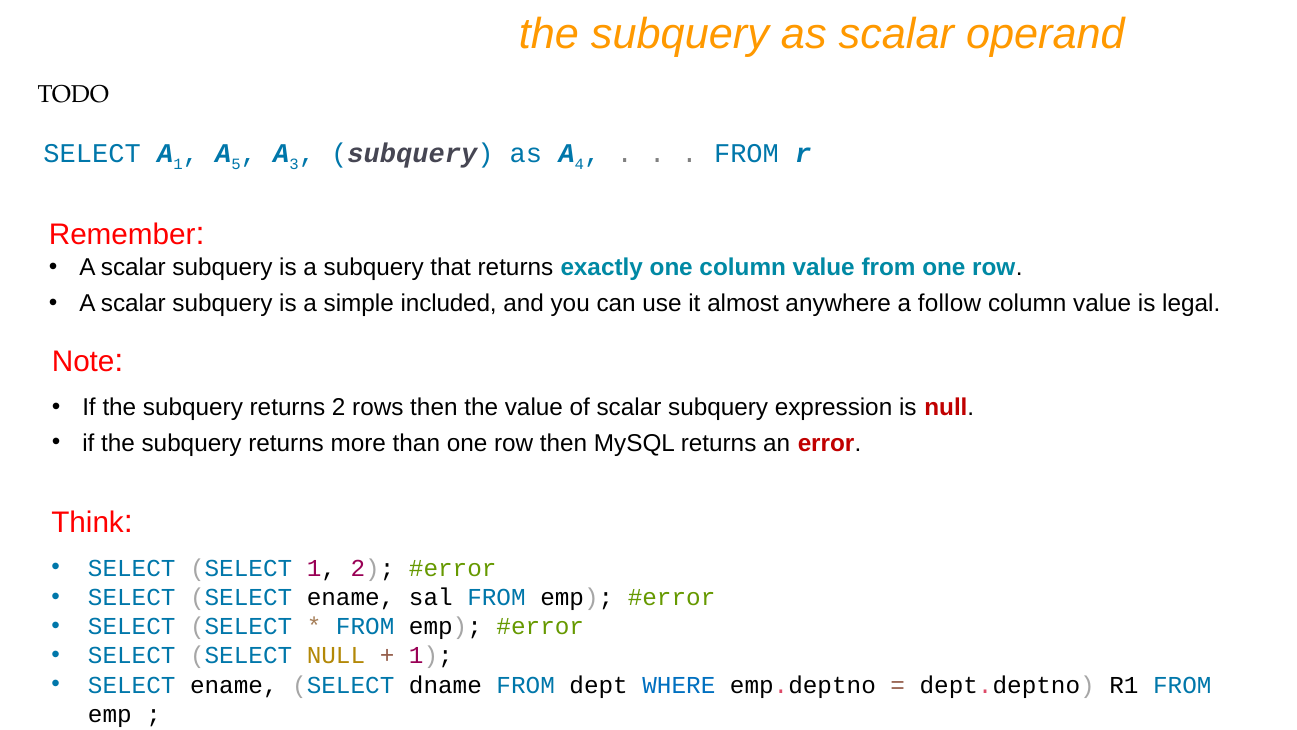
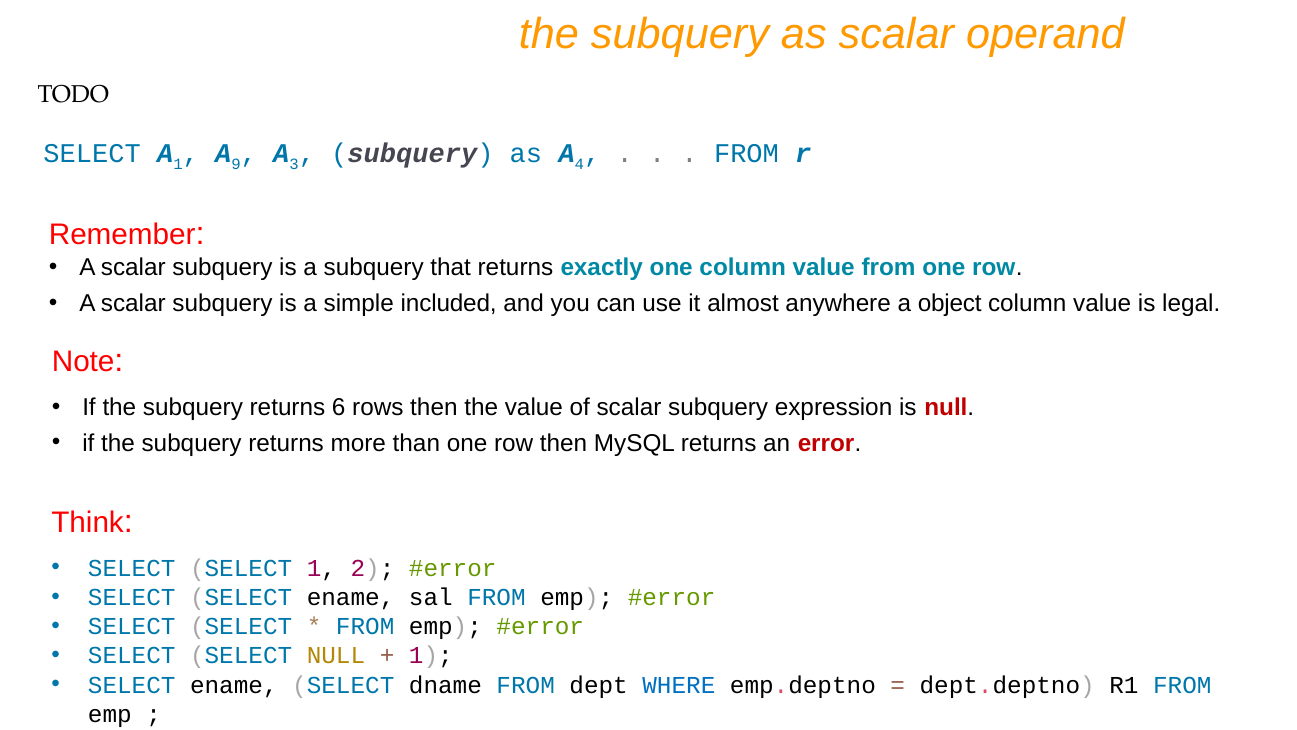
5: 5 -> 9
follow: follow -> object
returns 2: 2 -> 6
